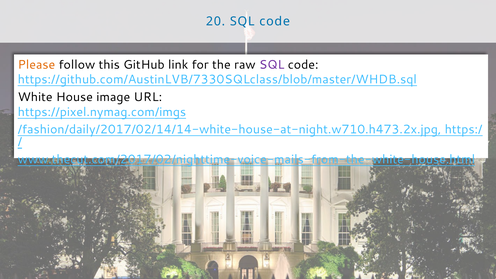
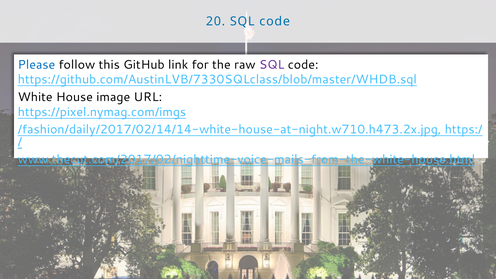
Please colour: orange -> blue
